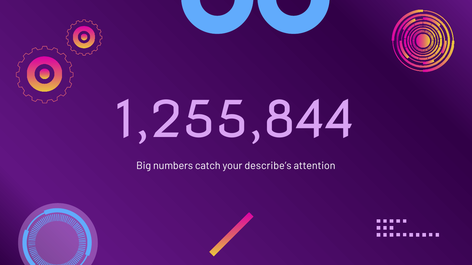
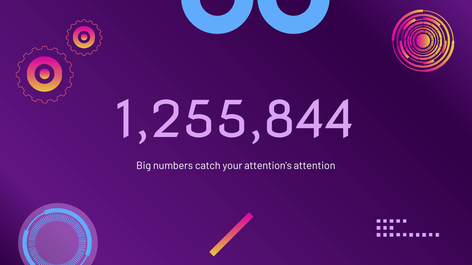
describe’s: describe’s -> attention’s
